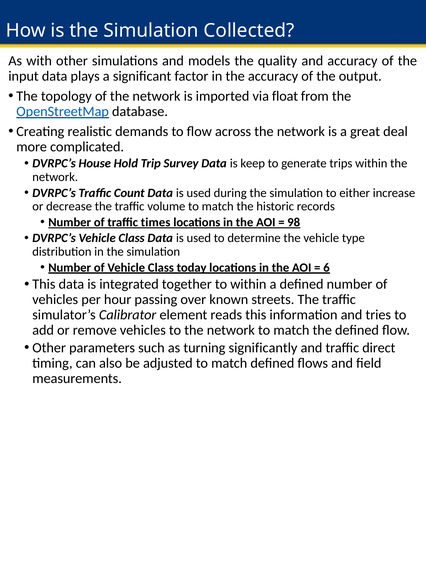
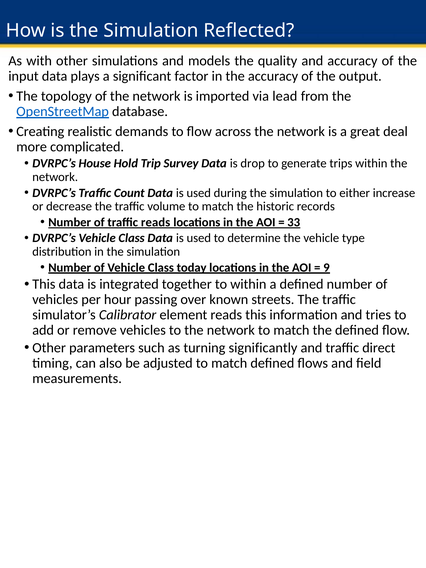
Collected: Collected -> Reflected
float: float -> lead
keep: keep -> drop
traffic times: times -> reads
98: 98 -> 33
6: 6 -> 9
